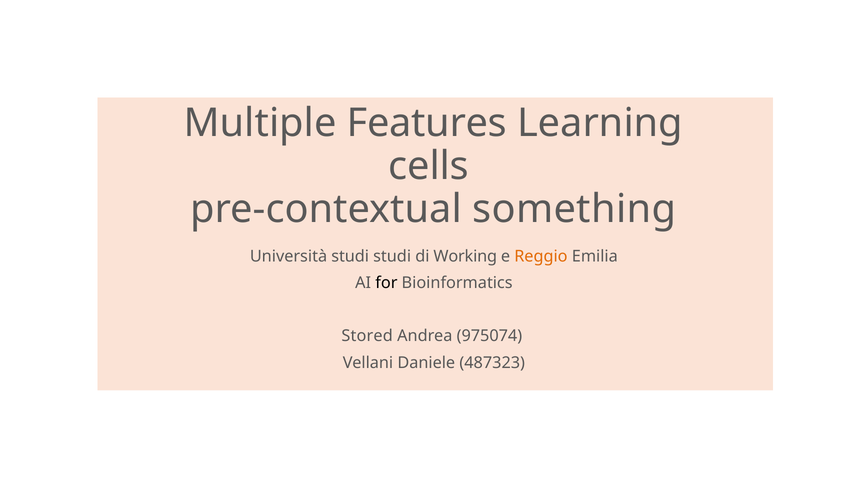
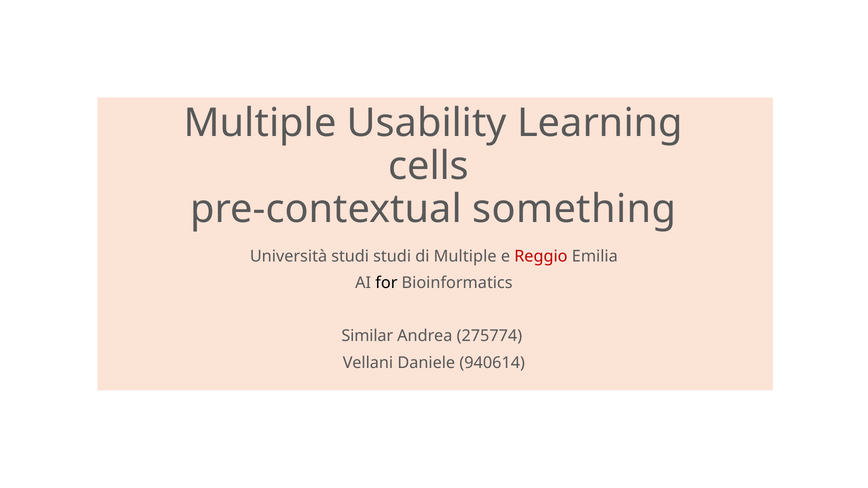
Features: Features -> Usability
di Working: Working -> Multiple
Reggio colour: orange -> red
Stored: Stored -> Similar
975074: 975074 -> 275774
487323: 487323 -> 940614
